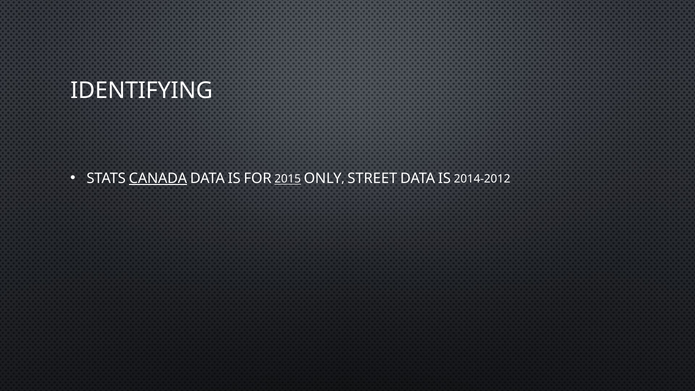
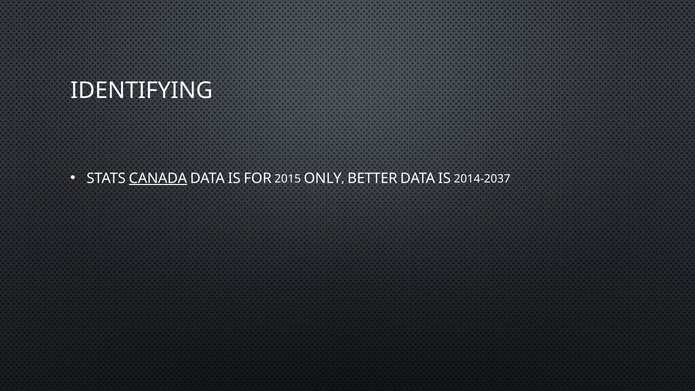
2015 underline: present -> none
STREET: STREET -> BETTER
2014-2012: 2014-2012 -> 2014-2037
